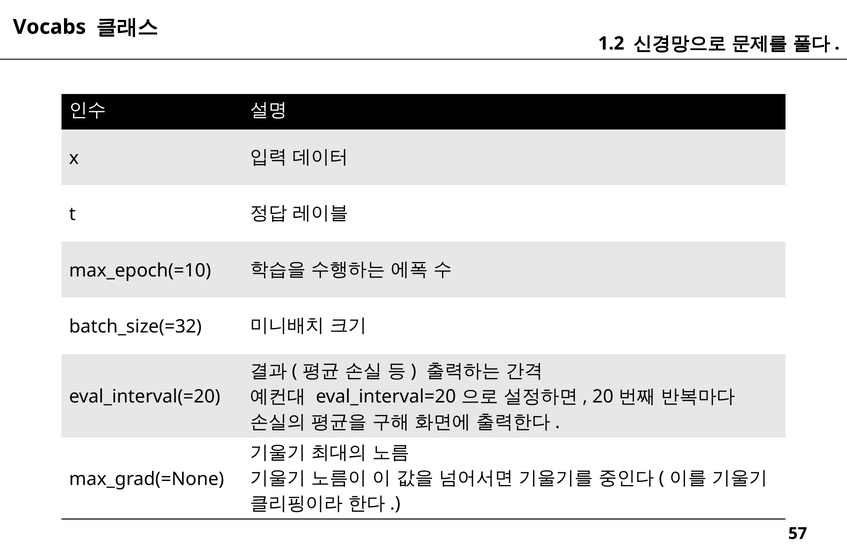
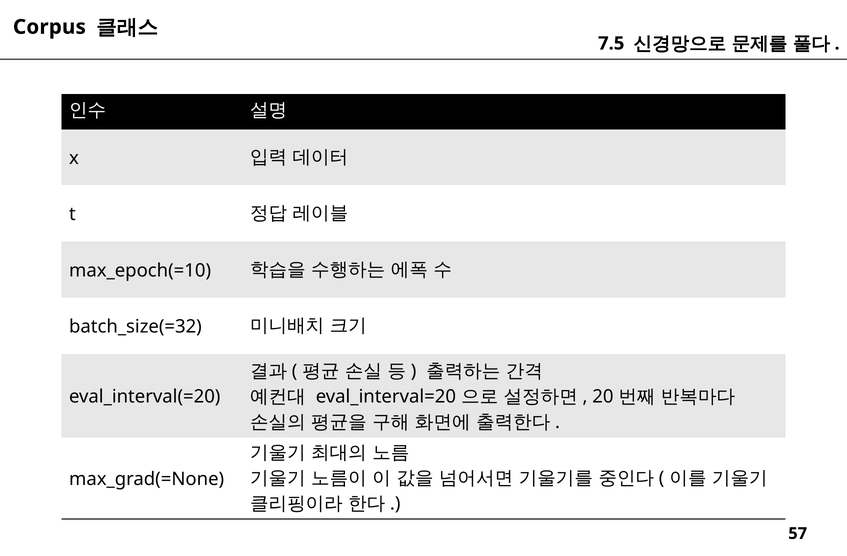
Vocabs: Vocabs -> Corpus
1.2: 1.2 -> 7.5
